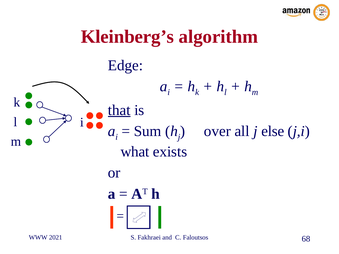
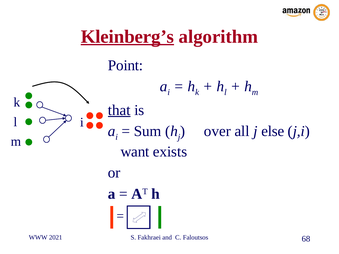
Kleinberg’s underline: none -> present
Edge: Edge -> Point
what: what -> want
